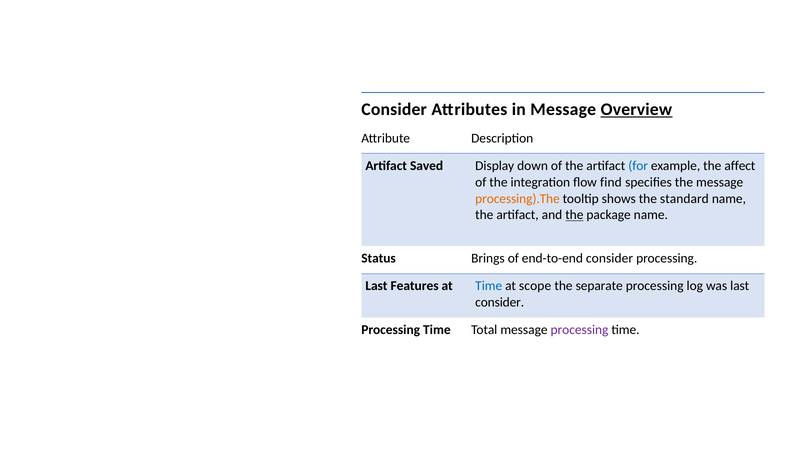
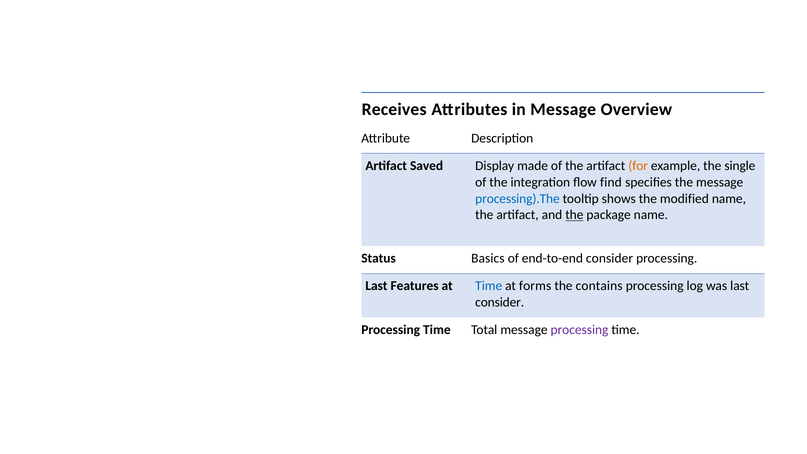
Consider at (394, 109): Consider -> Receives
Overview underline: present -> none
down: down -> made
for colour: blue -> orange
affect: affect -> single
processing).The colour: orange -> blue
standard: standard -> modified
Brings: Brings -> Basics
scope: scope -> forms
separate: separate -> contains
